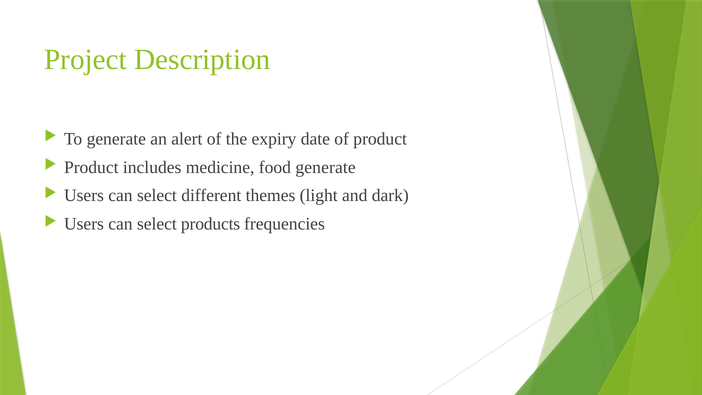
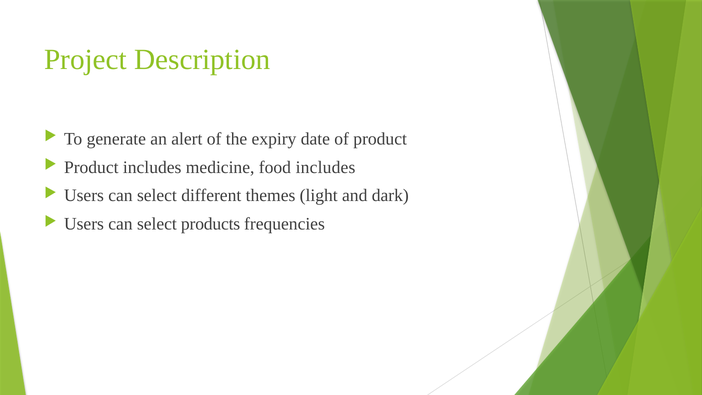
food generate: generate -> includes
